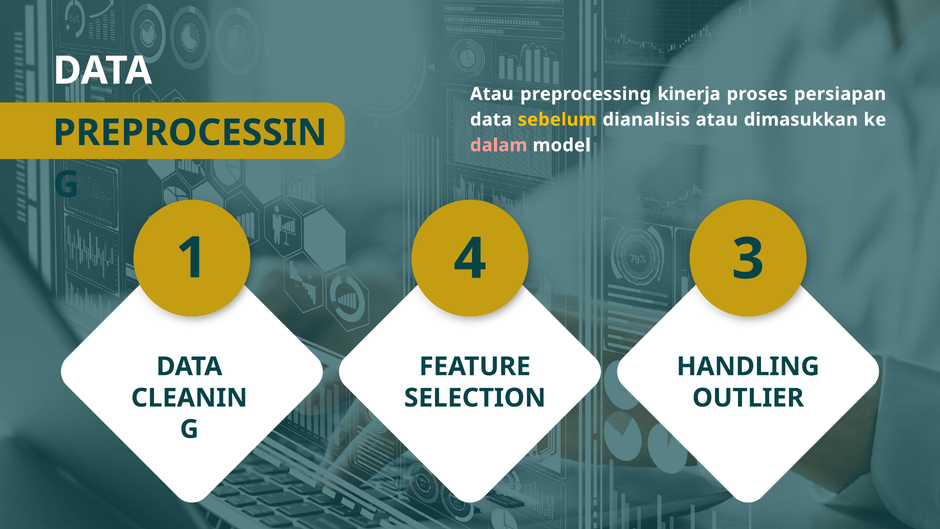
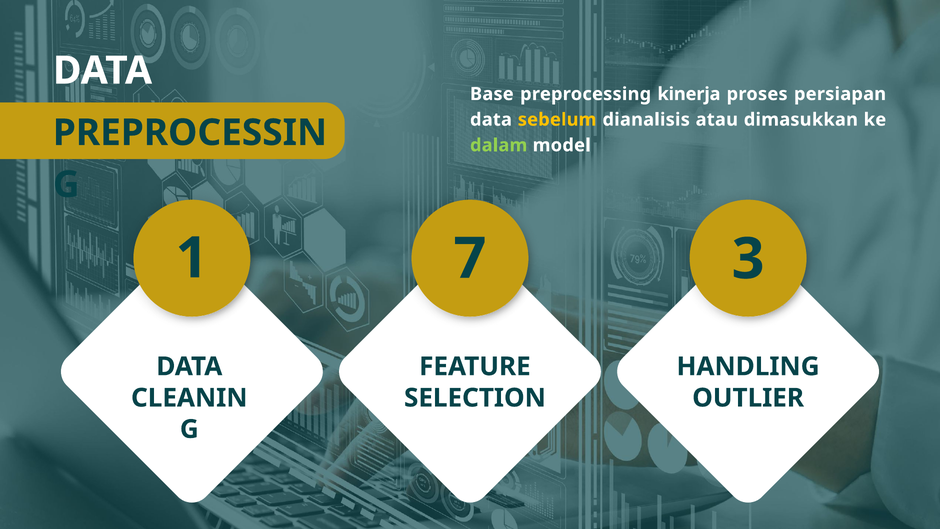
Atau at (492, 94): Atau -> Base
dalam colour: pink -> light green
4: 4 -> 7
